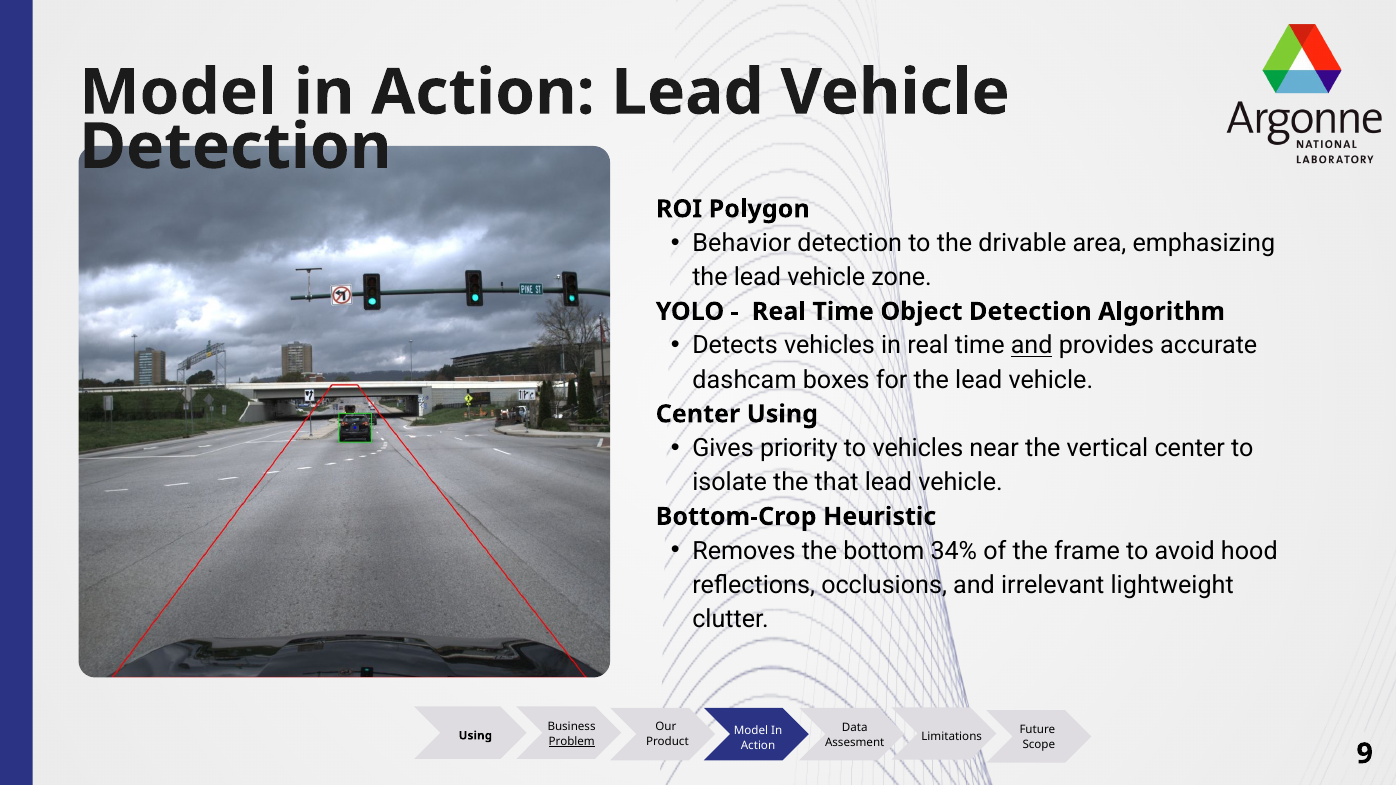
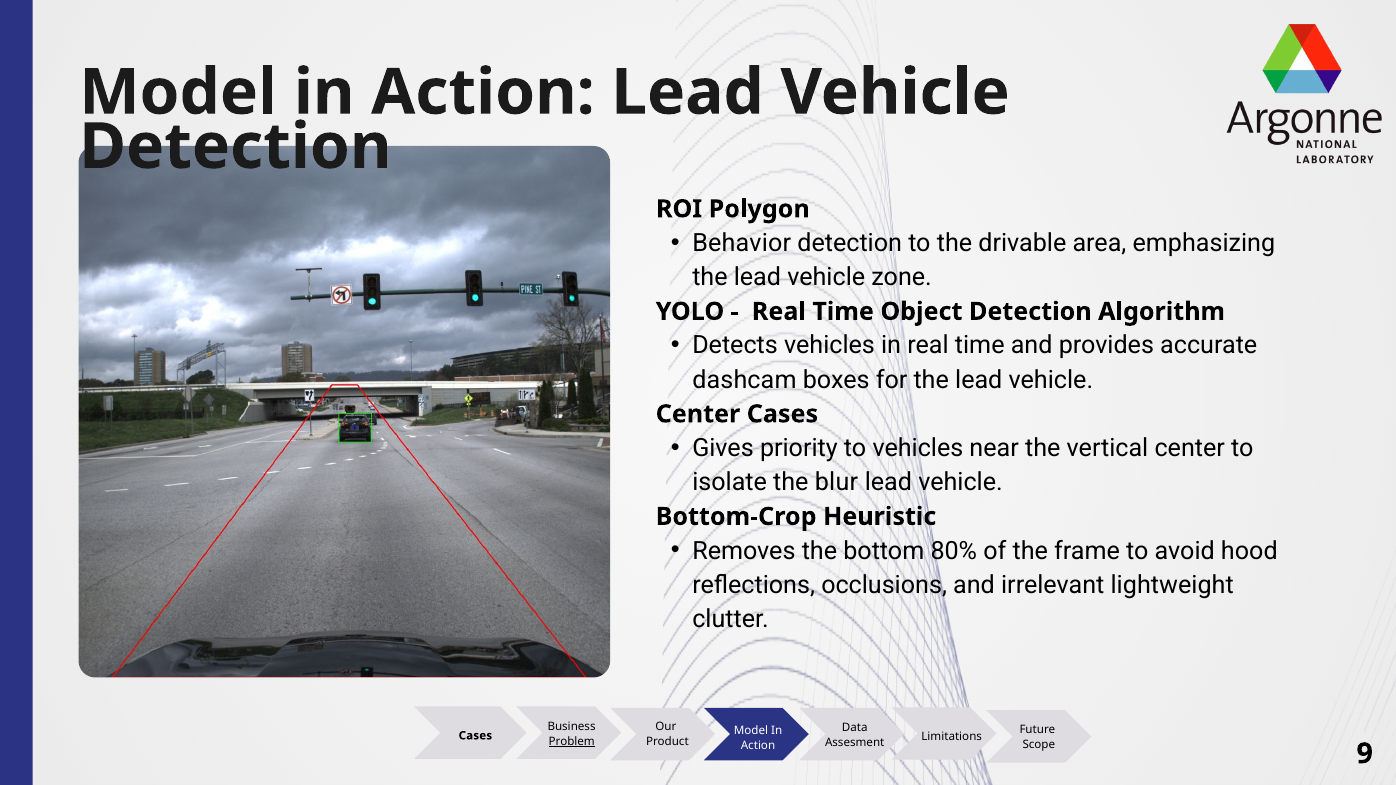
and at (1032, 346) underline: present -> none
Center Using: Using -> Cases
that: that -> blur
34%: 34% -> 80%
Using at (475, 736): Using -> Cases
